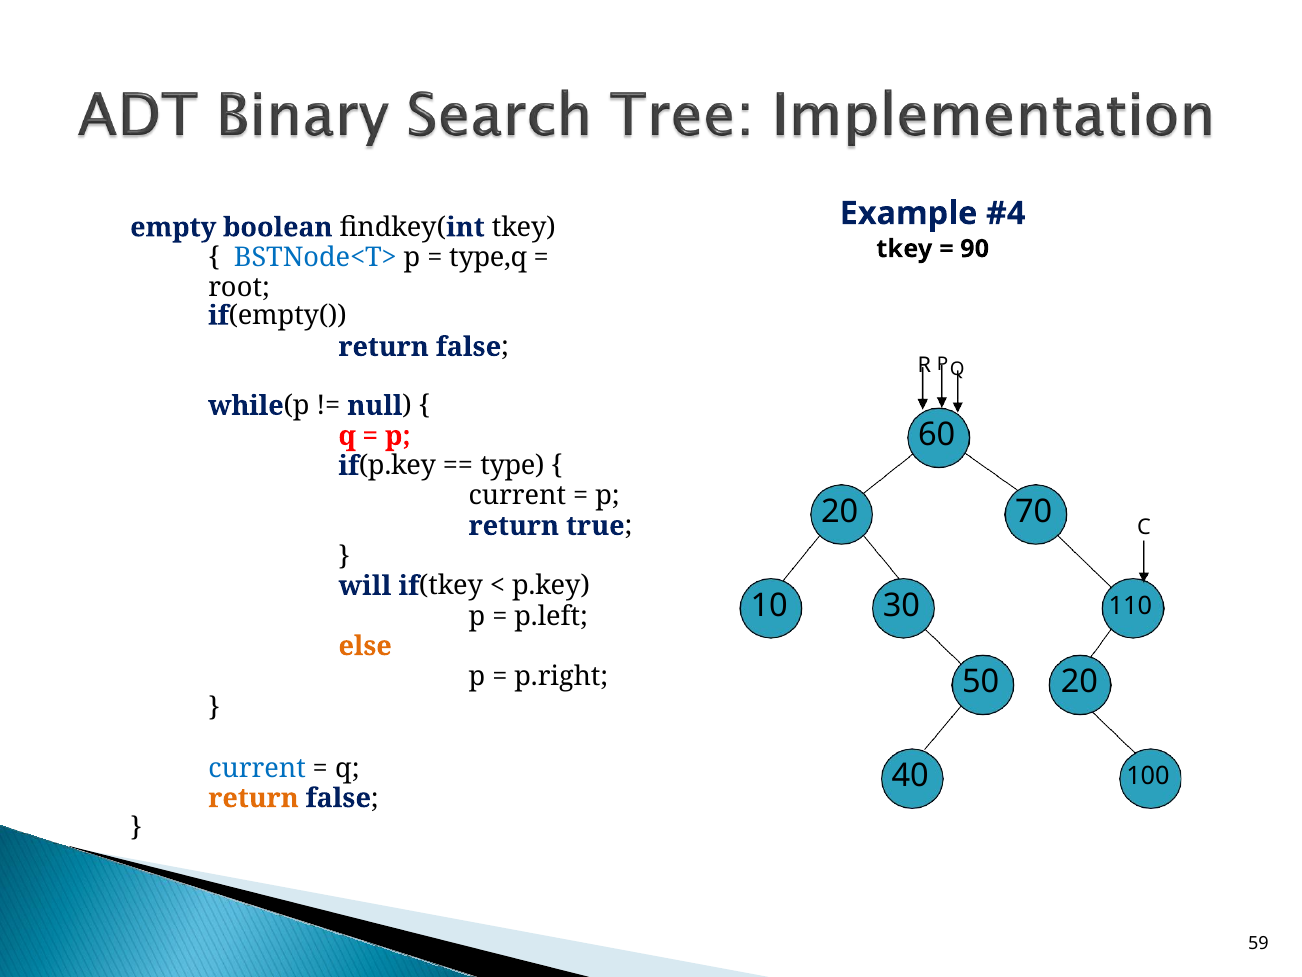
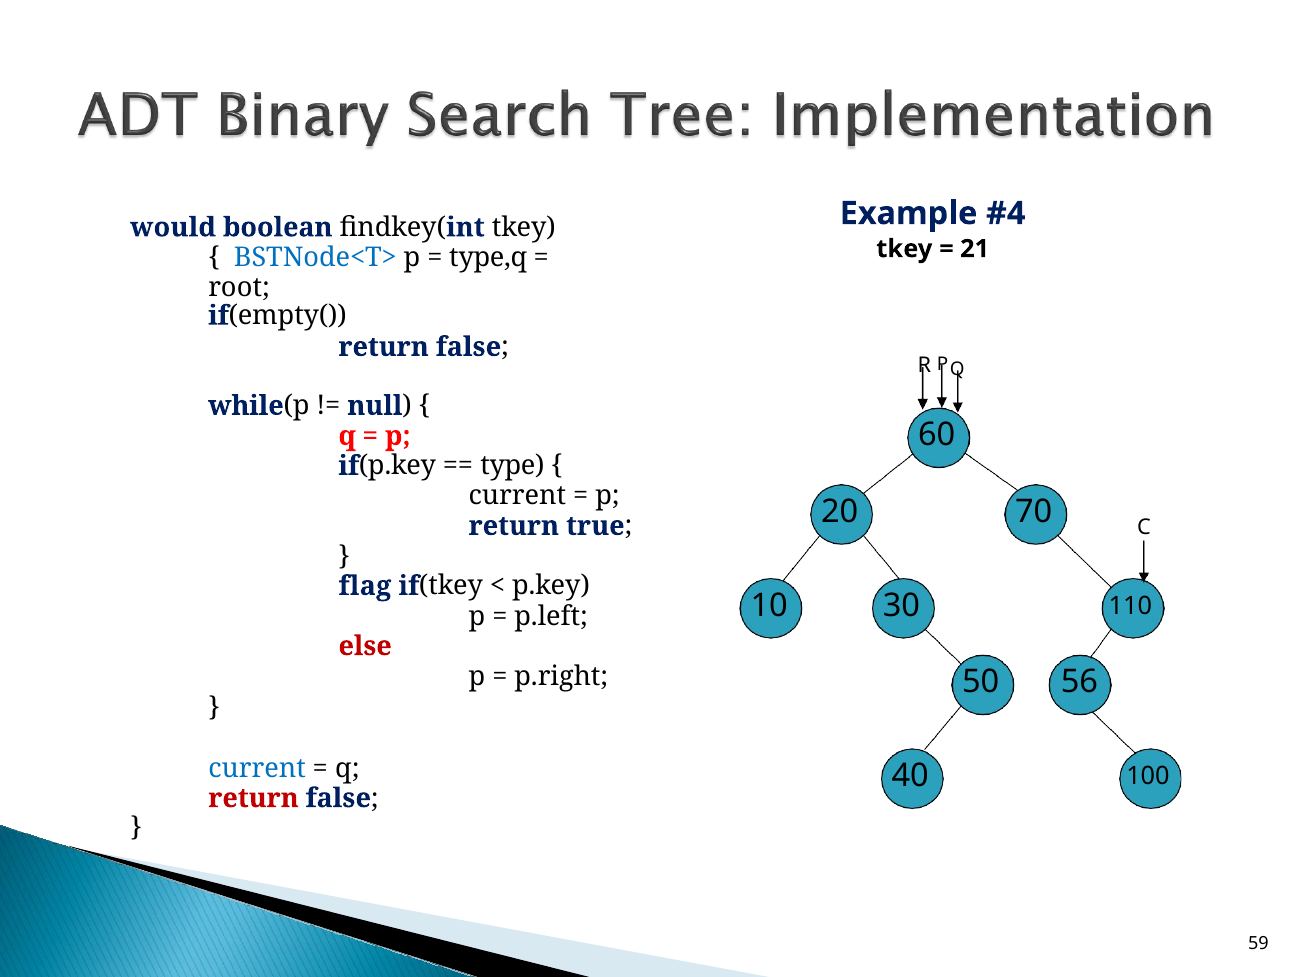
empty: empty -> would
90: 90 -> 21
will: will -> flag
else colour: orange -> red
50 20: 20 -> 56
return at (254, 798) colour: orange -> red
